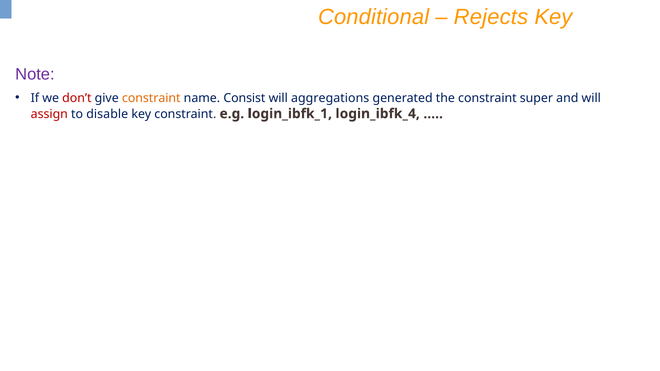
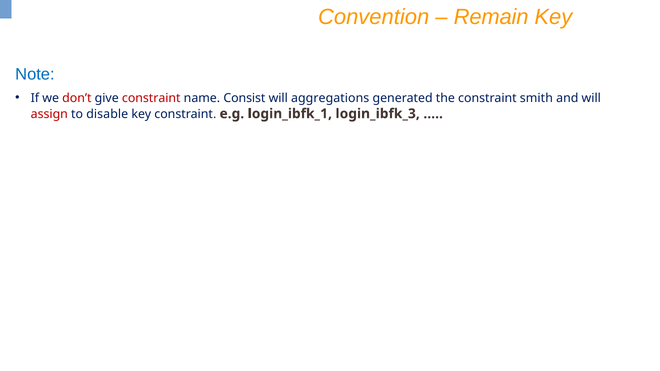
Conditional: Conditional -> Convention
Rejects: Rejects -> Remain
Note colour: purple -> blue
constraint at (151, 98) colour: orange -> red
super: super -> smith
login_ibfk_4: login_ibfk_4 -> login_ibfk_3
